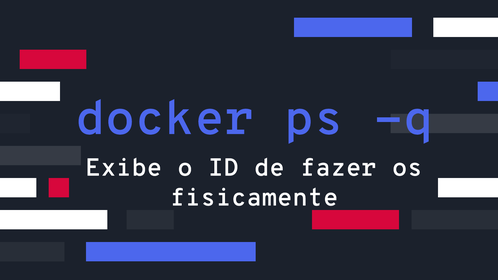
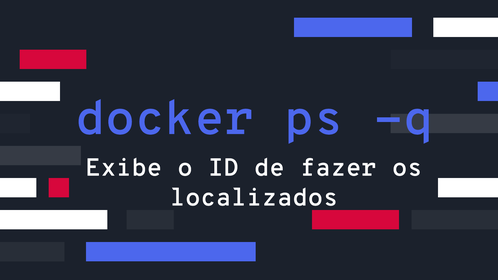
fisicamente: fisicamente -> localizados
